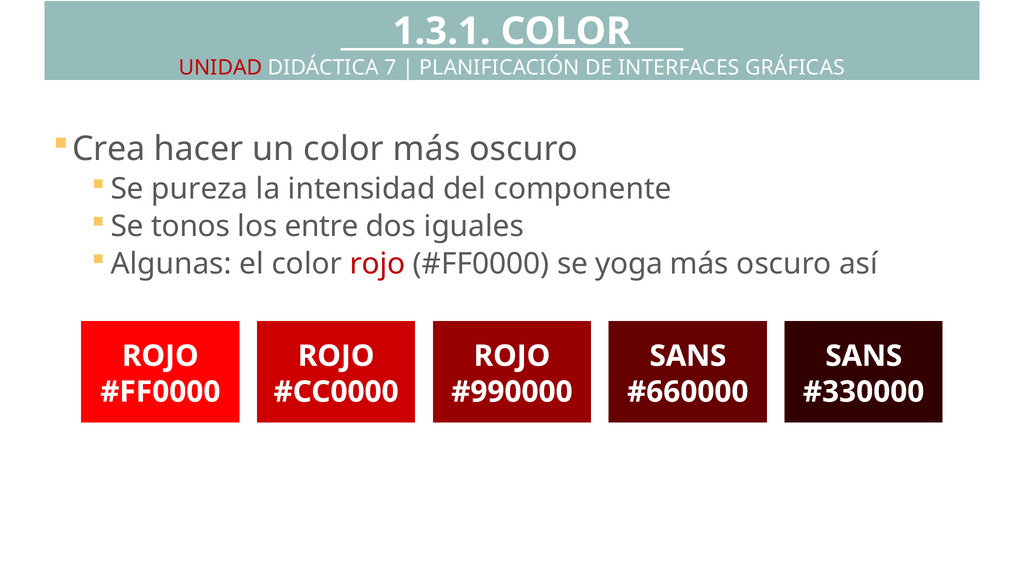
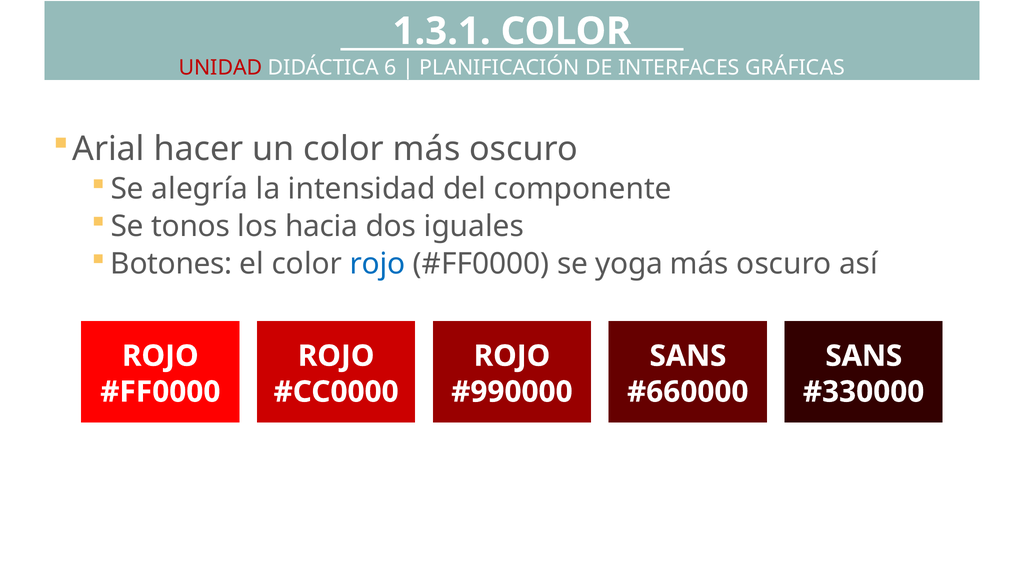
7: 7 -> 6
Crea: Crea -> Arial
pureza: pureza -> alegría
entre: entre -> hacia
Algunas: Algunas -> Botones
rojo at (378, 264) colour: red -> blue
